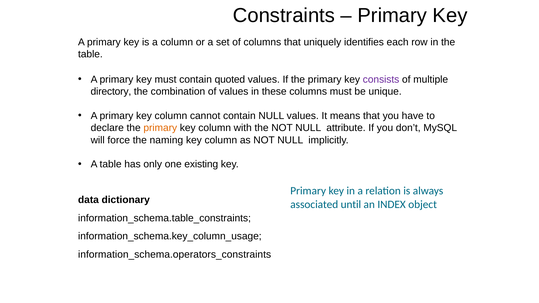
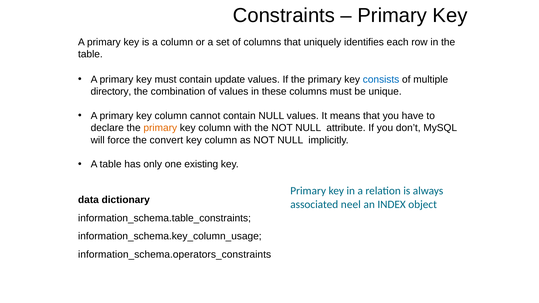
quoted: quoted -> update
consists colour: purple -> blue
naming: naming -> convert
until: until -> neel
